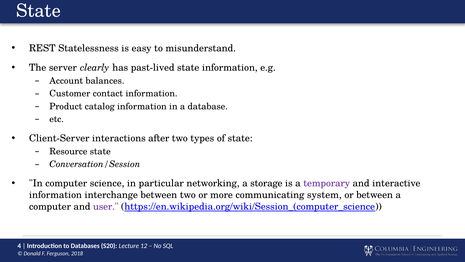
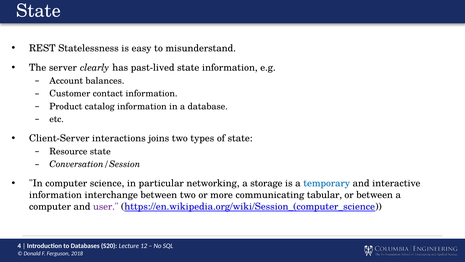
after: after -> joins
temporary colour: purple -> blue
system: system -> tabular
